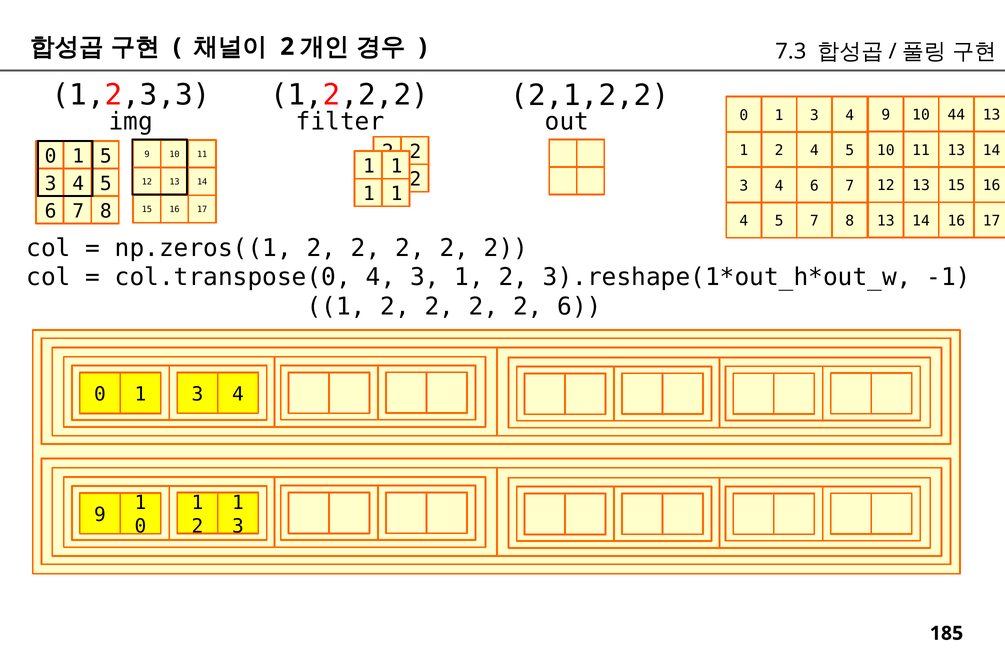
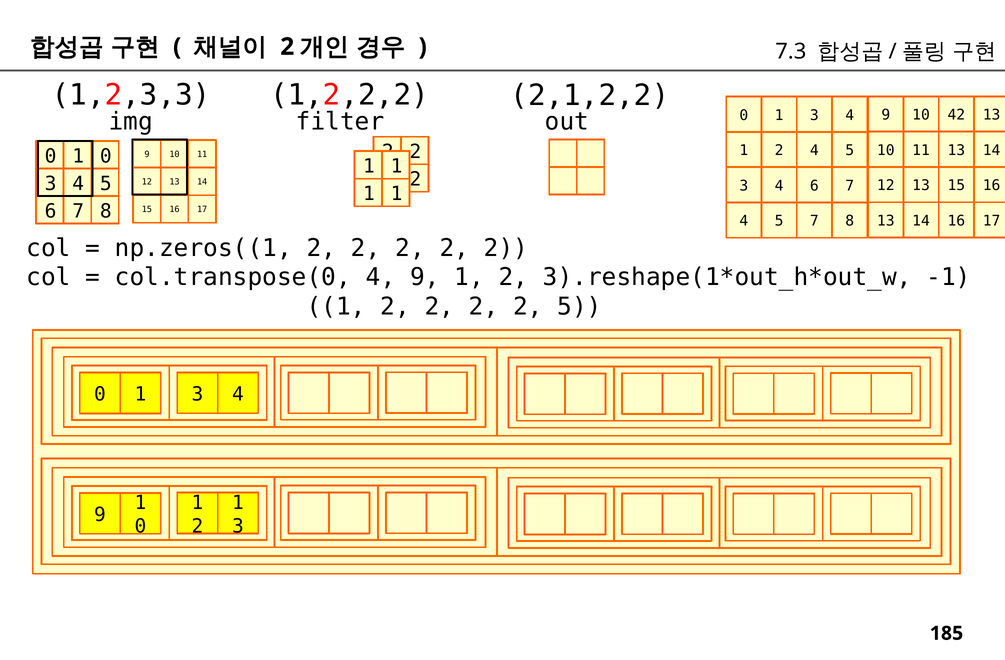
44: 44 -> 42
0 1 5: 5 -> 0
4 3: 3 -> 9
2 6: 6 -> 5
